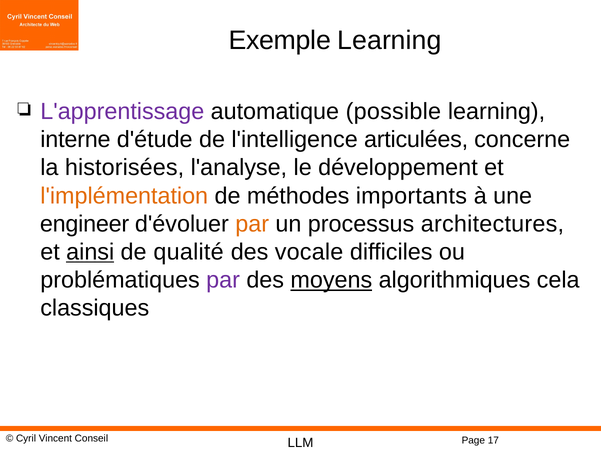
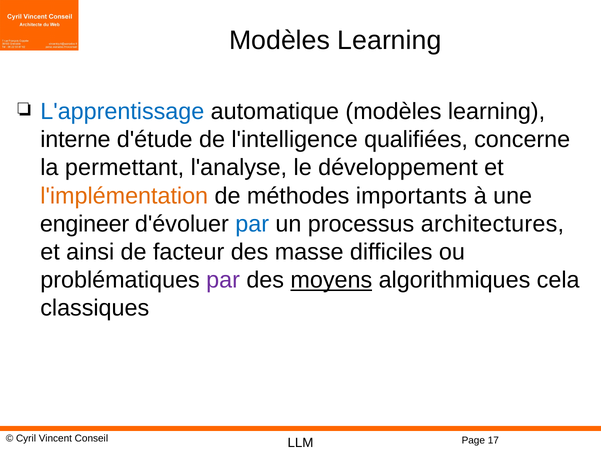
Exemple at (280, 40): Exemple -> Modèles
L'apprentissage colour: purple -> blue
automatique possible: possible -> modèles
articulées: articulées -> qualifiées
historisées: historisées -> permettant
par at (252, 224) colour: orange -> blue
ainsi underline: present -> none
qualité: qualité -> facteur
vocale: vocale -> masse
